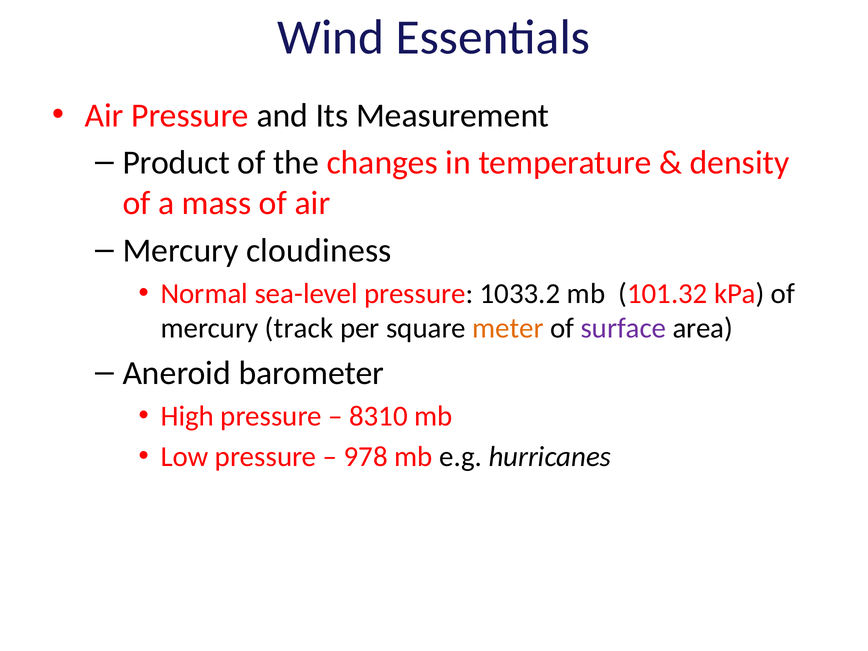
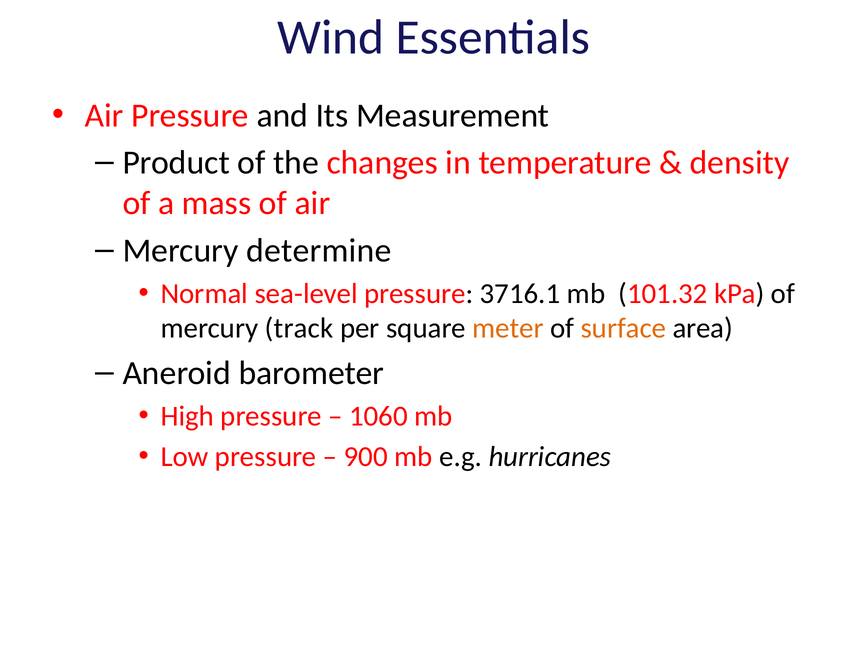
cloudiness: cloudiness -> determine
1033.2: 1033.2 -> 3716.1
surface colour: purple -> orange
8310: 8310 -> 1060
978: 978 -> 900
